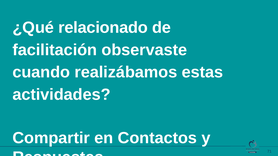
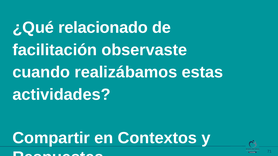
Contactos: Contactos -> Contextos
